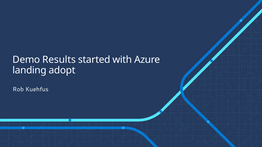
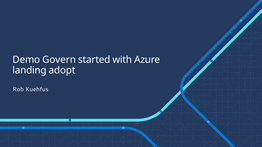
Results: Results -> Govern
